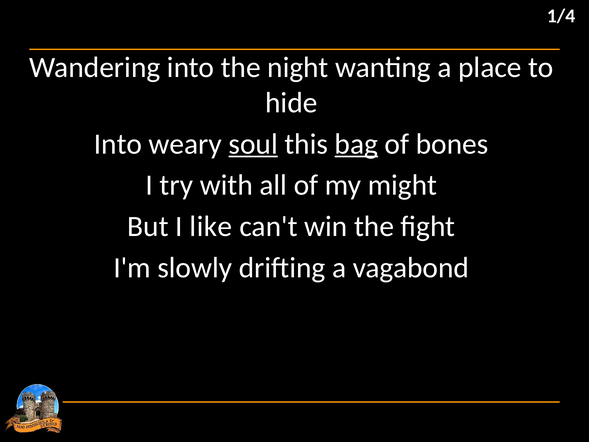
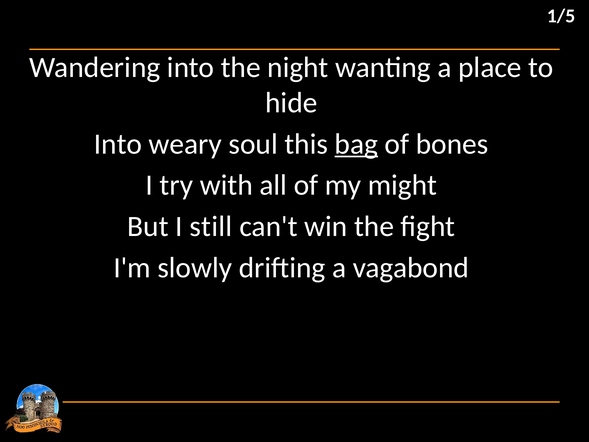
1/4: 1/4 -> 1/5
soul underline: present -> none
like: like -> still
